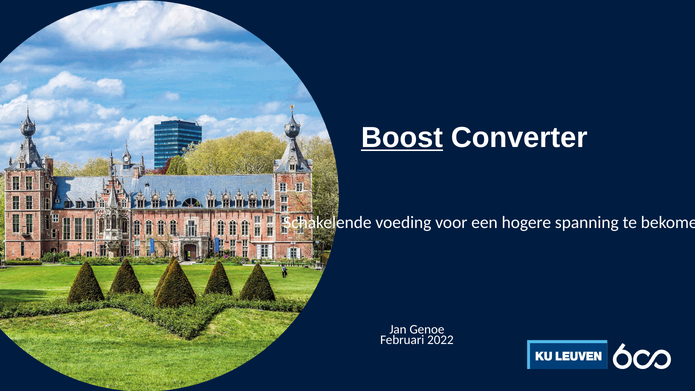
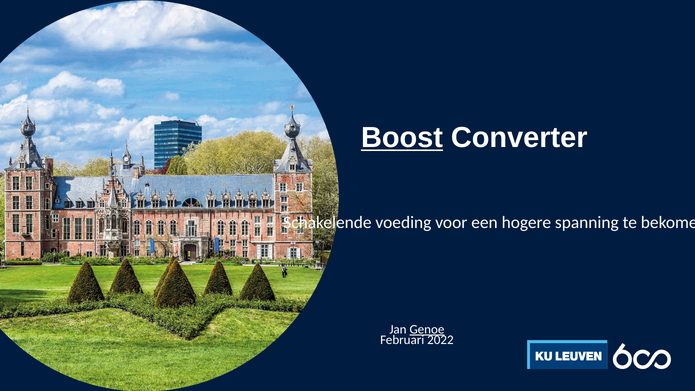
Genoe underline: none -> present
